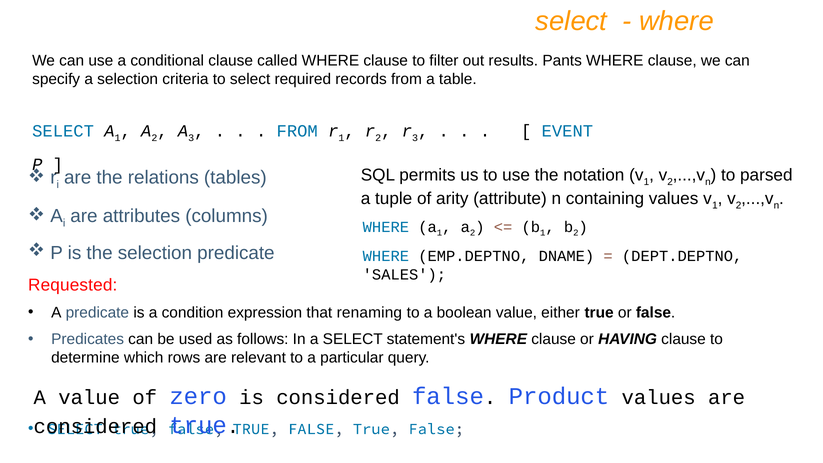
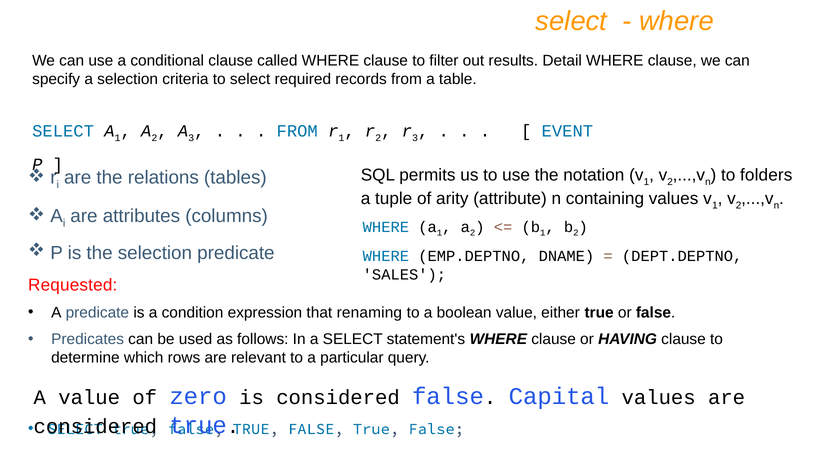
Pants: Pants -> Detail
parsed: parsed -> folders
Product: Product -> Capital
